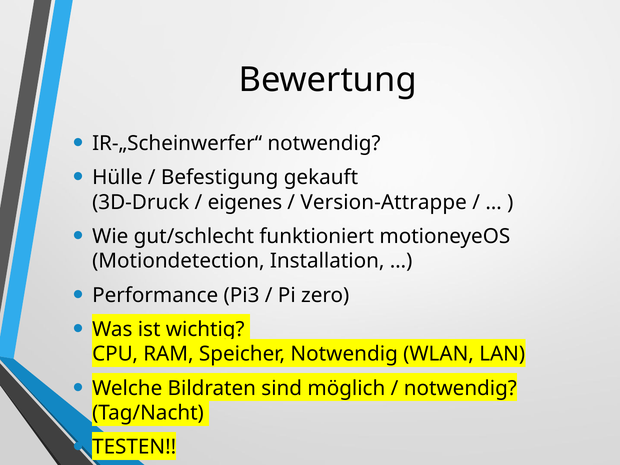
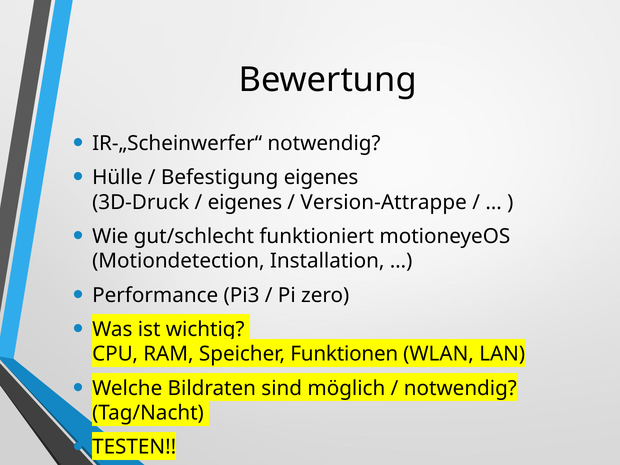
Befestigung gekauft: gekauft -> eigenes
Speicher Notwendig: Notwendig -> Funktionen
